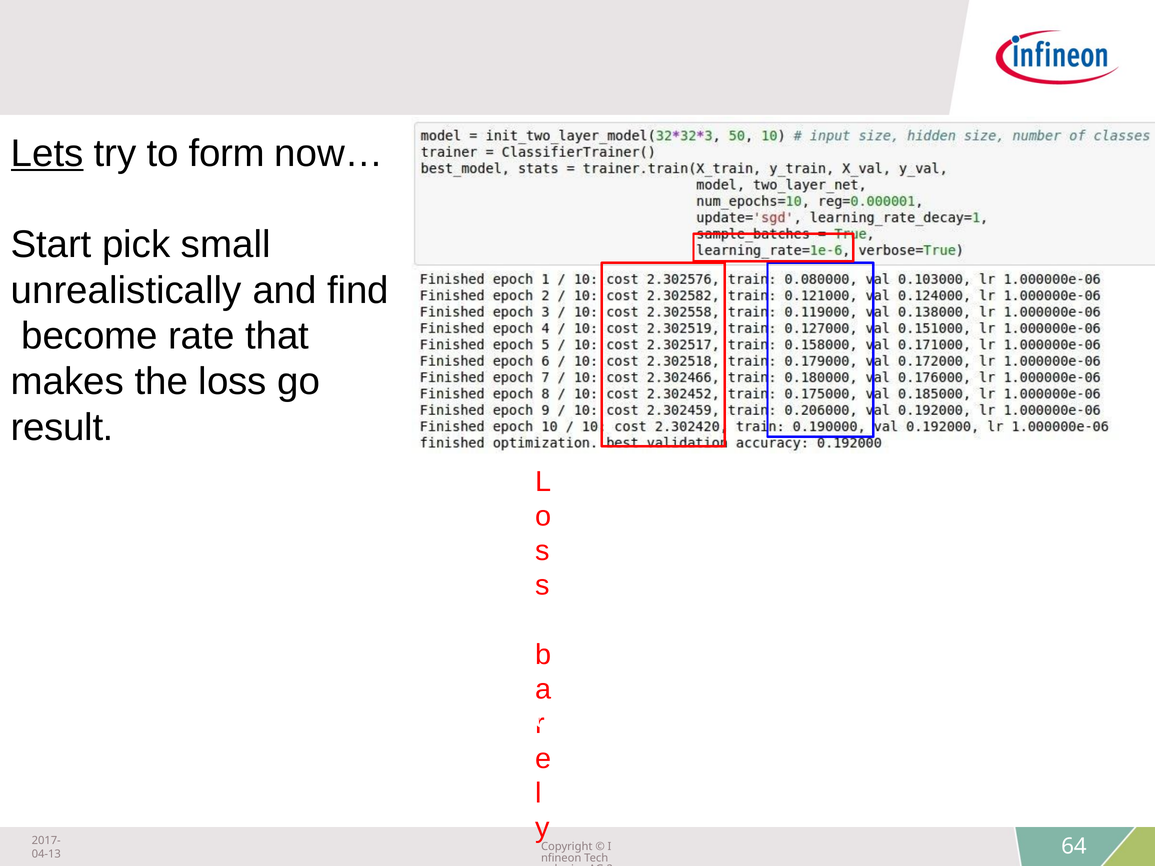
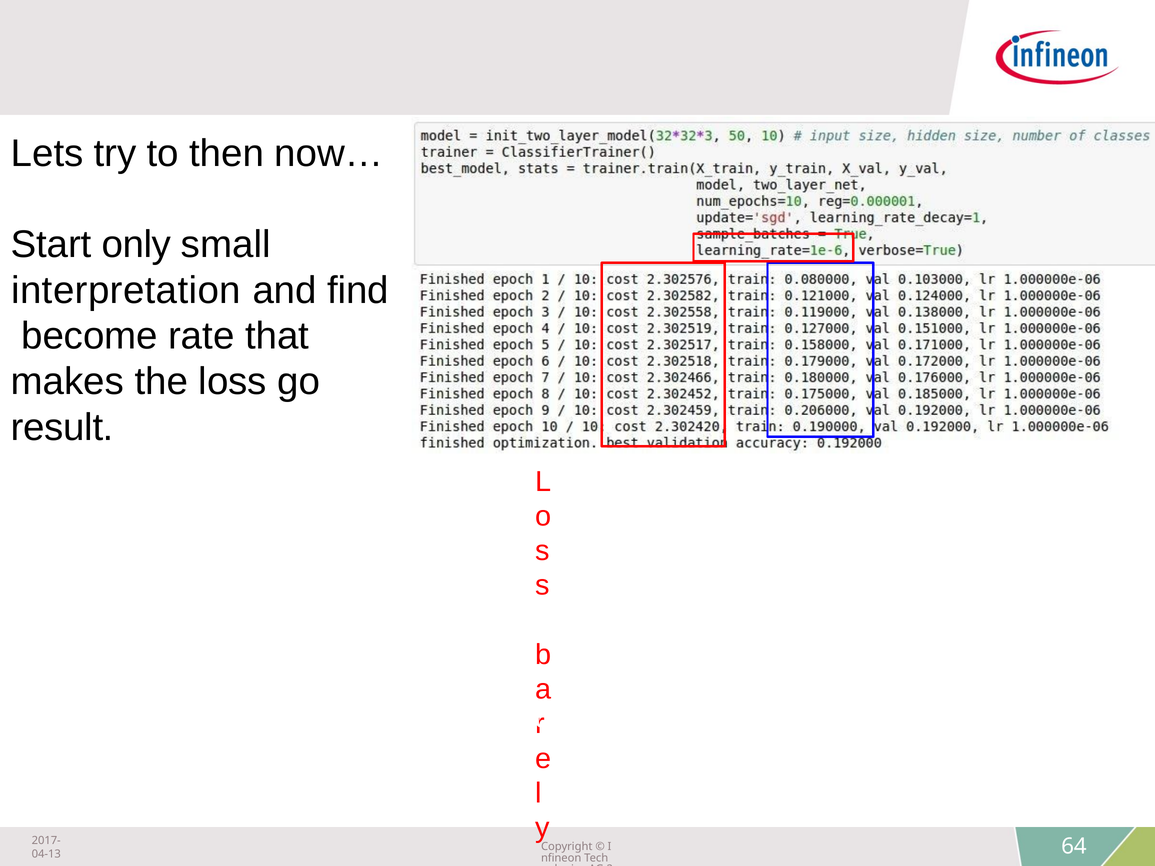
Lets underline: present -> none
form: form -> then
pick: pick -> only
unrealistically: unrealistically -> interpretation
